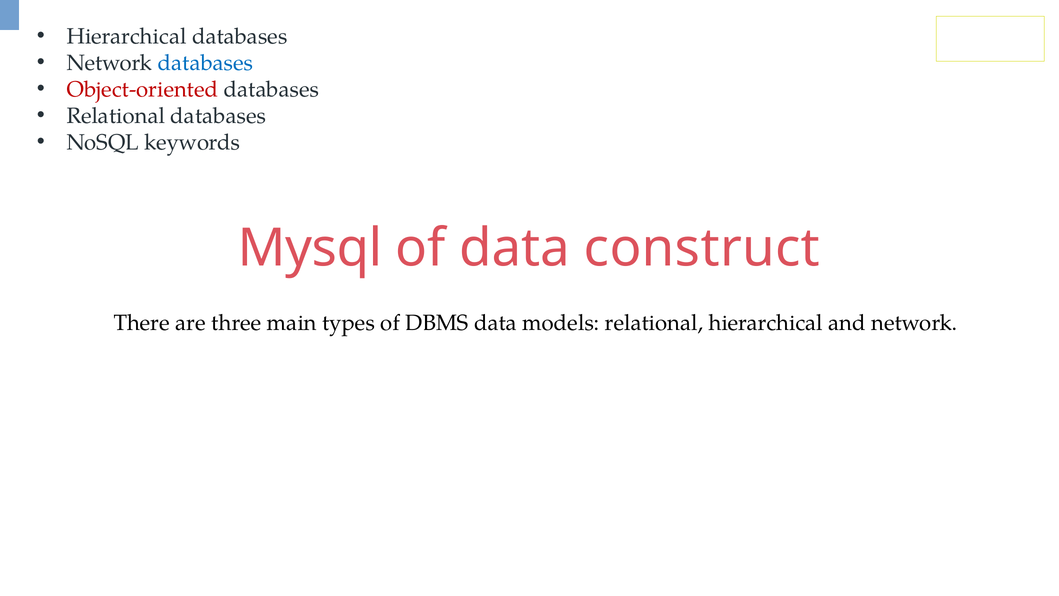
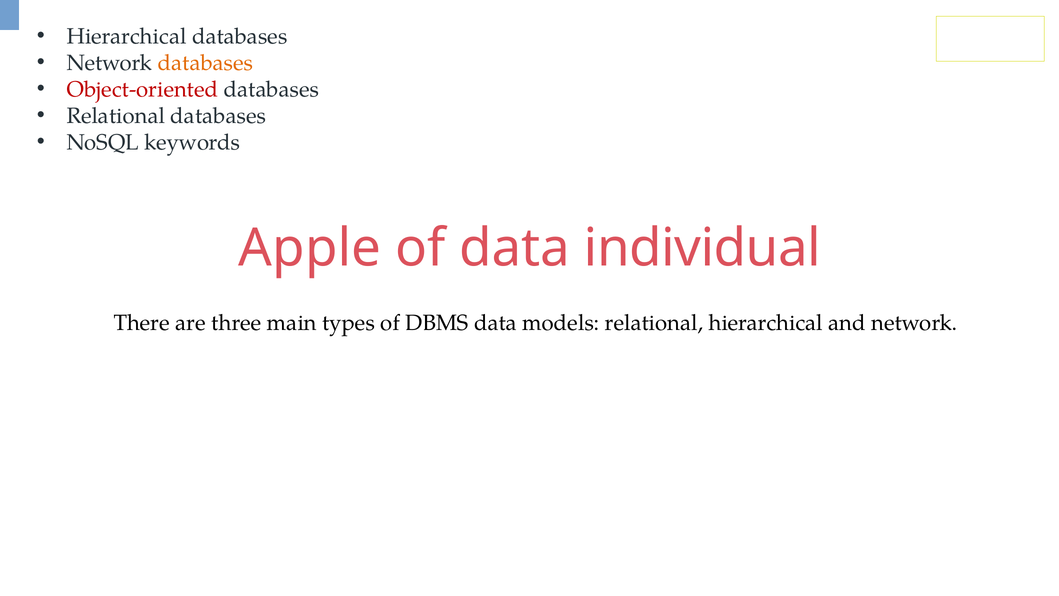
databases at (205, 63) colour: blue -> orange
Mysql: Mysql -> Apple
construct: construct -> individual
